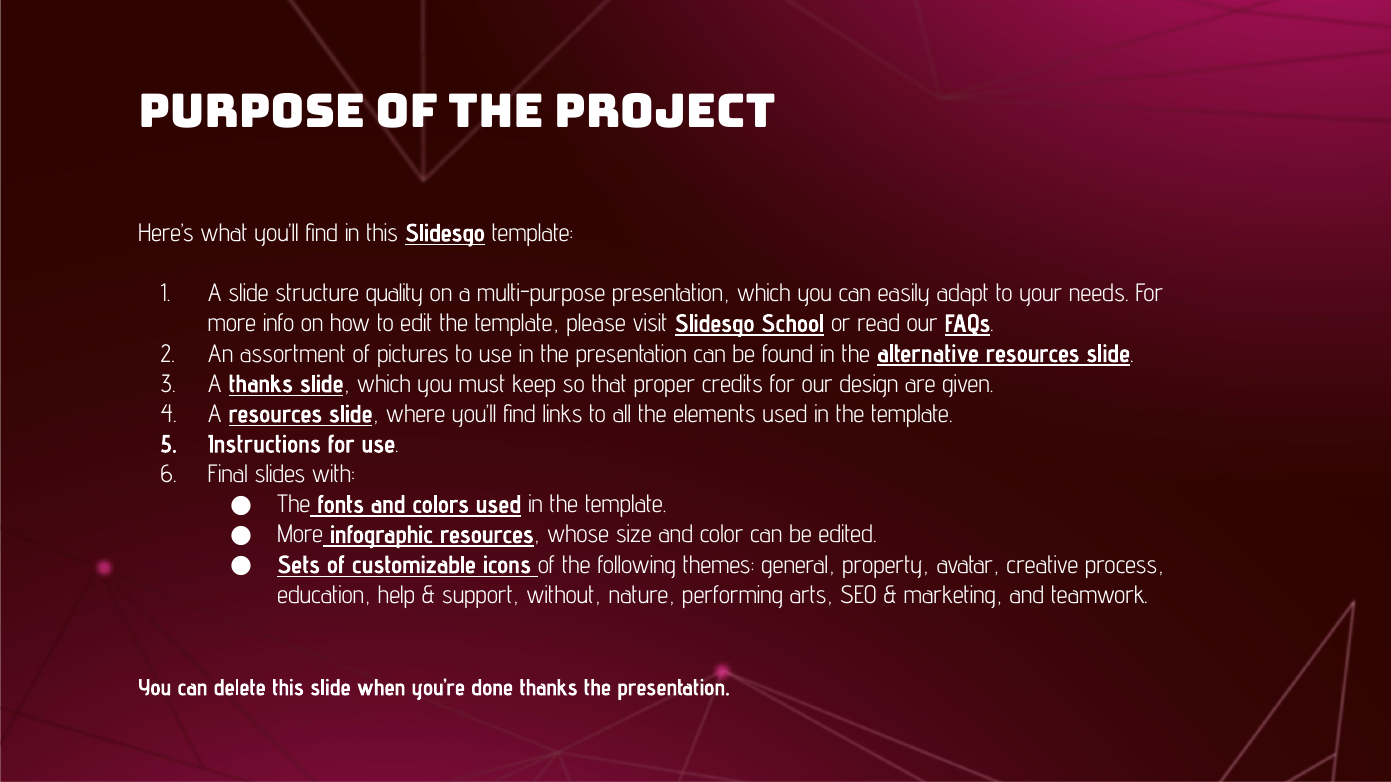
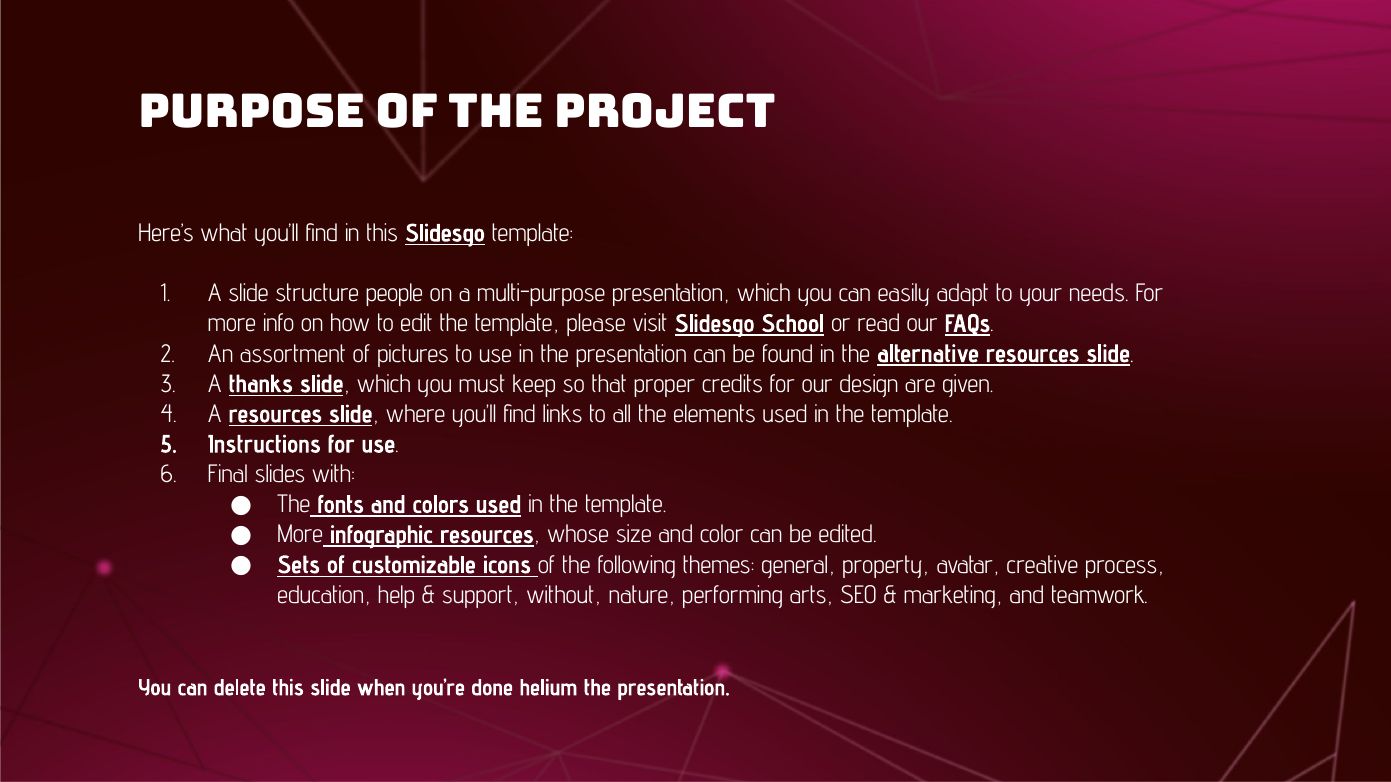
quality: quality -> people
done thanks: thanks -> helium
